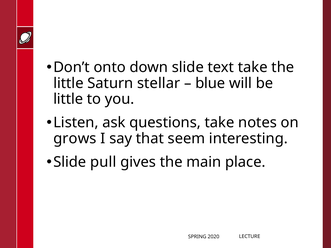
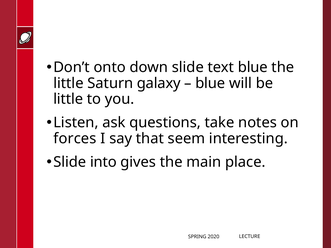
text take: take -> blue
stellar: stellar -> galaxy
grows: grows -> forces
pull: pull -> into
